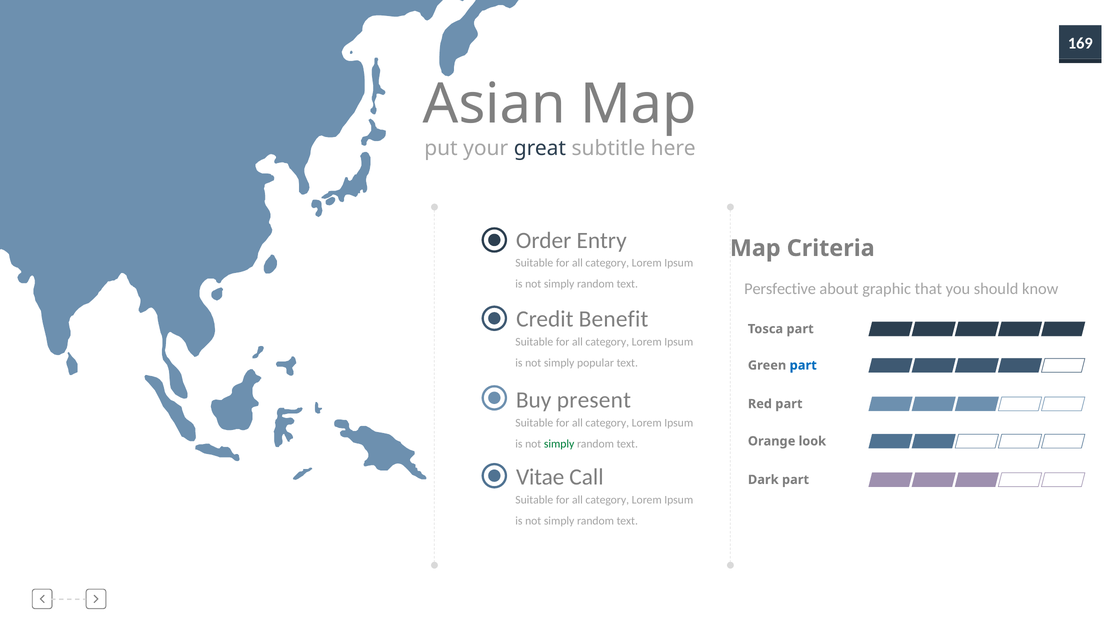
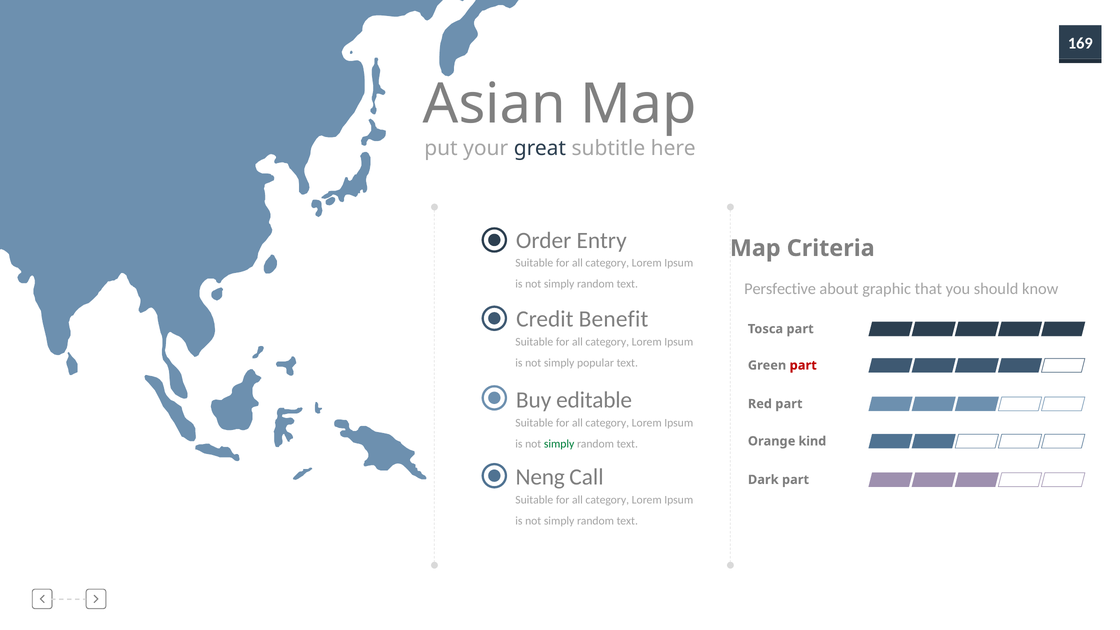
part at (803, 365) colour: blue -> red
present: present -> editable
look: look -> kind
Vitae: Vitae -> Neng
